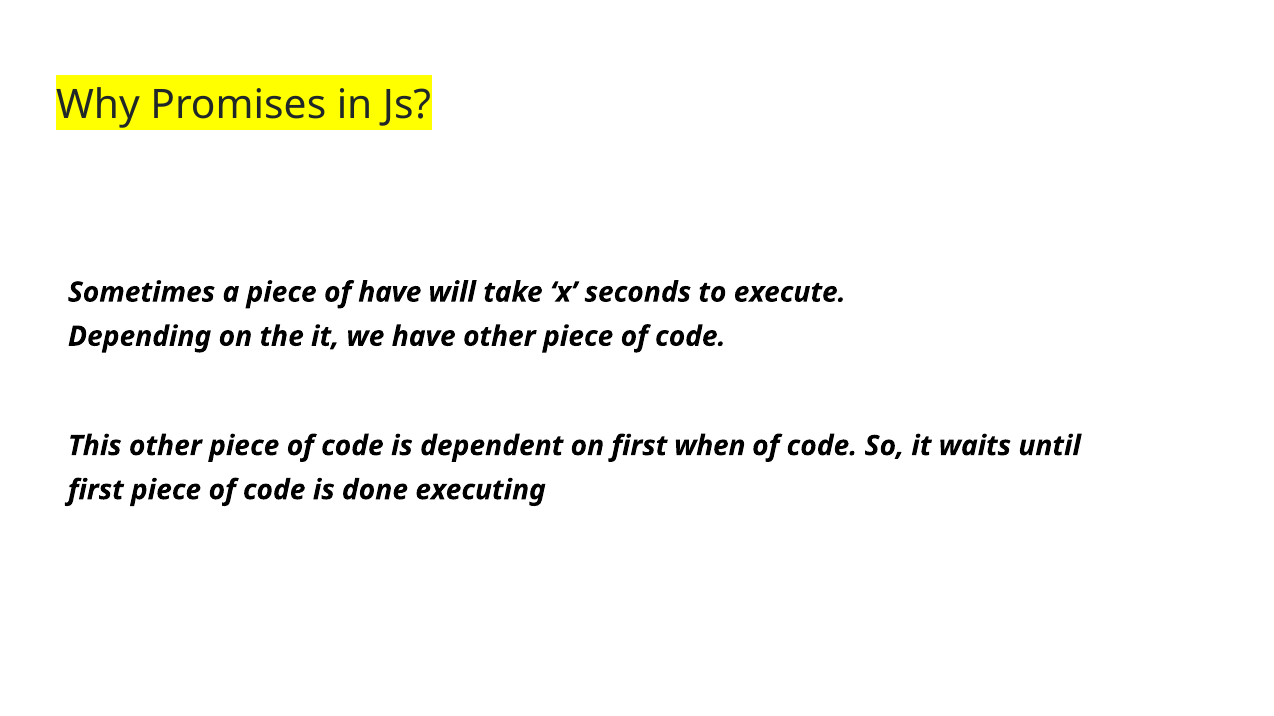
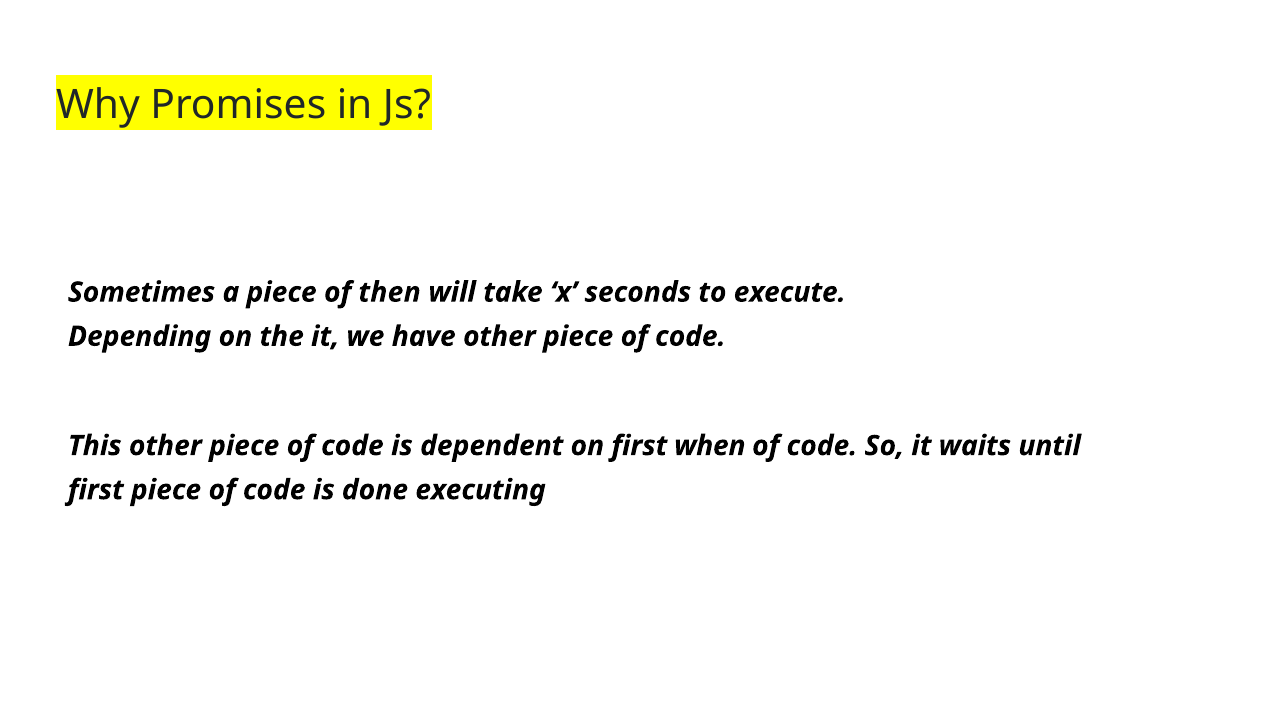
of have: have -> then
